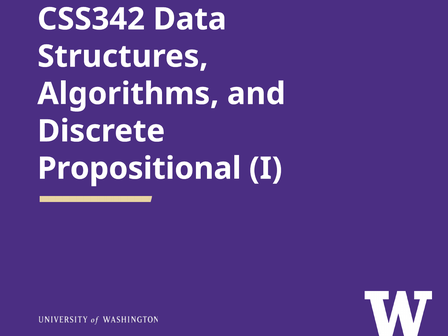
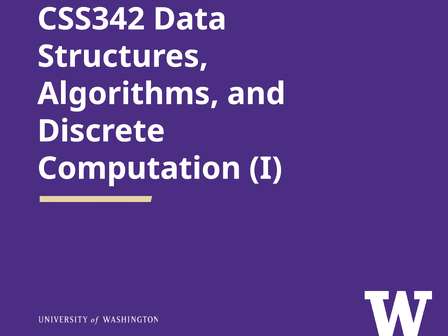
Propositional: Propositional -> Computation
